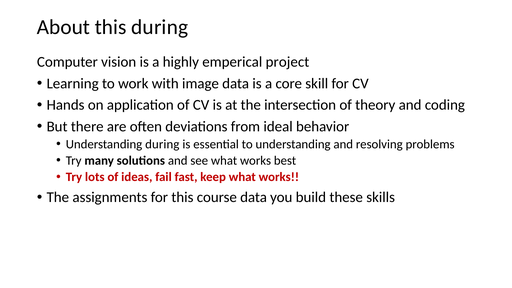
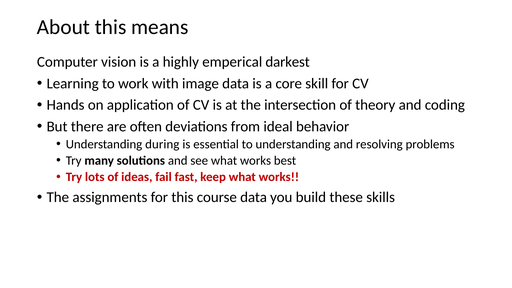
this during: during -> means
project: project -> darkest
